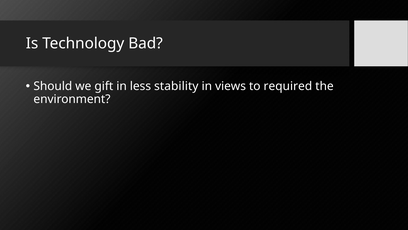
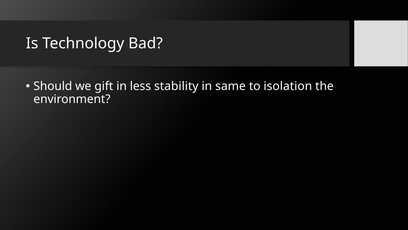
views: views -> same
required: required -> isolation
